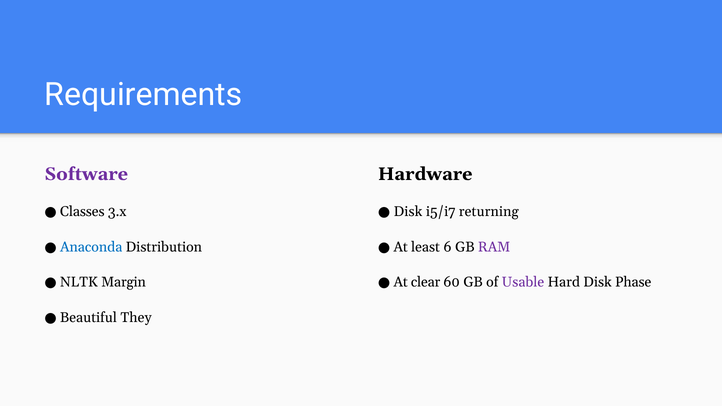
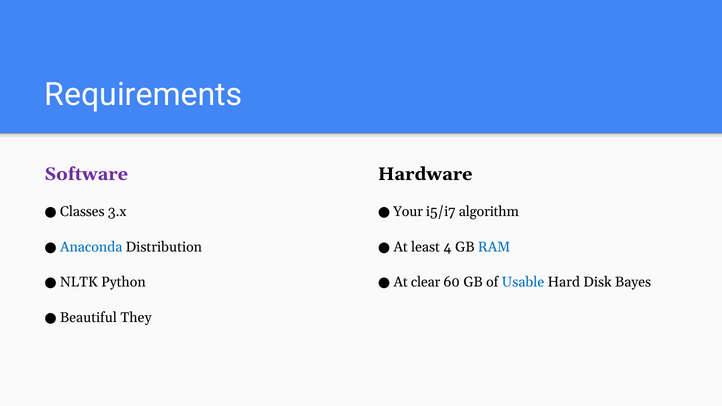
Disk at (408, 212): Disk -> Your
returning: returning -> algorithm
6: 6 -> 4
RAM colour: purple -> blue
Margin: Margin -> Python
Usable colour: purple -> blue
Phase: Phase -> Bayes
